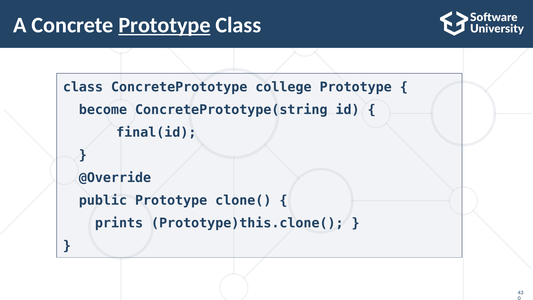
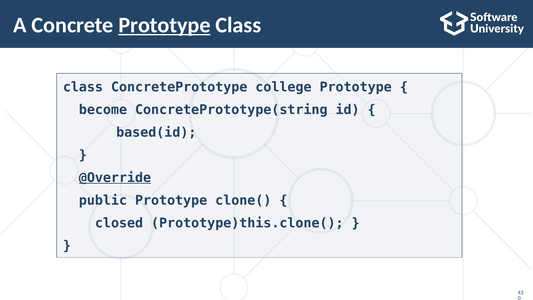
final(id: final(id -> based(id
@Override underline: none -> present
prints: prints -> closed
